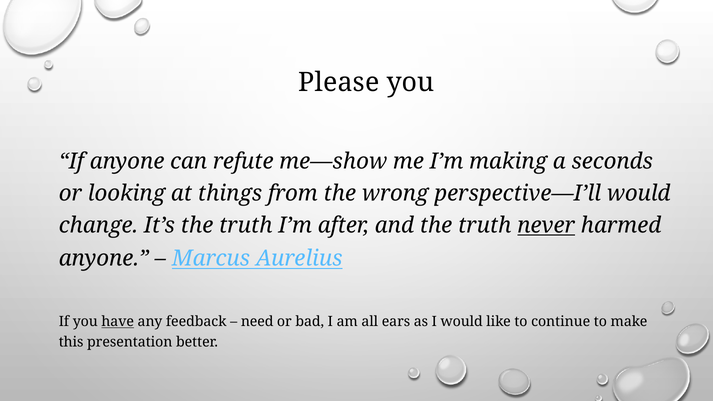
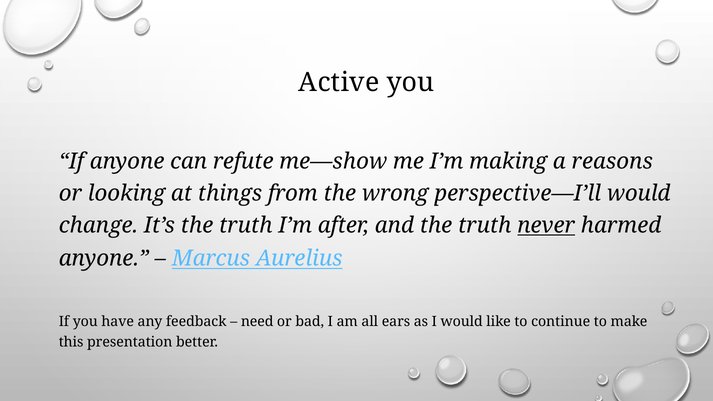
Please: Please -> Active
seconds: seconds -> reasons
have underline: present -> none
